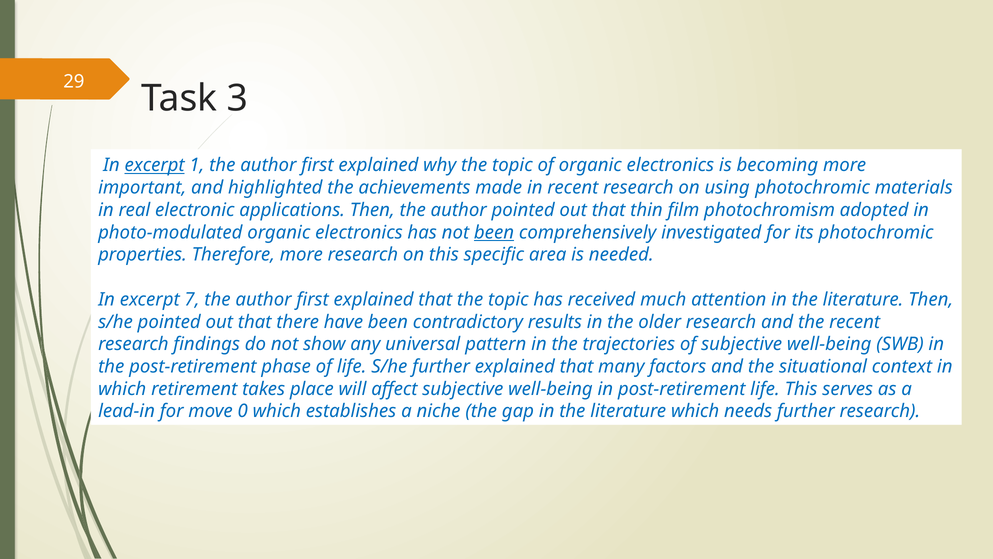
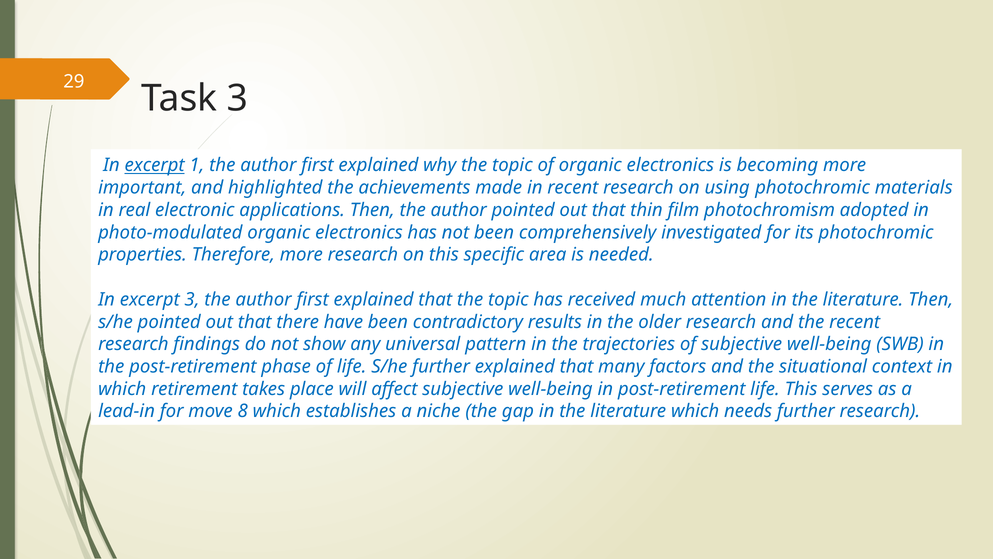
been at (494, 232) underline: present -> none
excerpt 7: 7 -> 3
0: 0 -> 8
